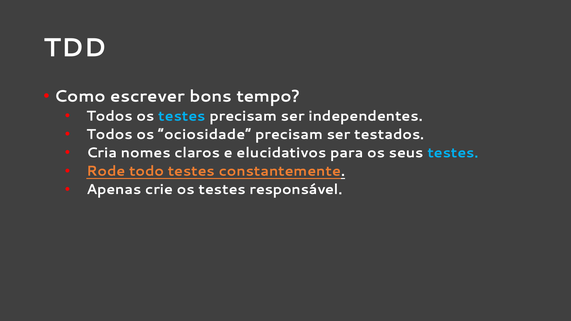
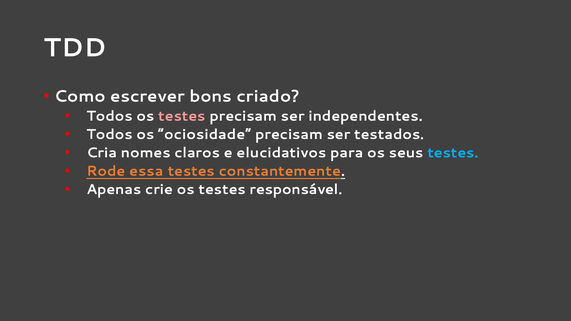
tempo: tempo -> criado
testes at (182, 116) colour: light blue -> pink
todo: todo -> essa
